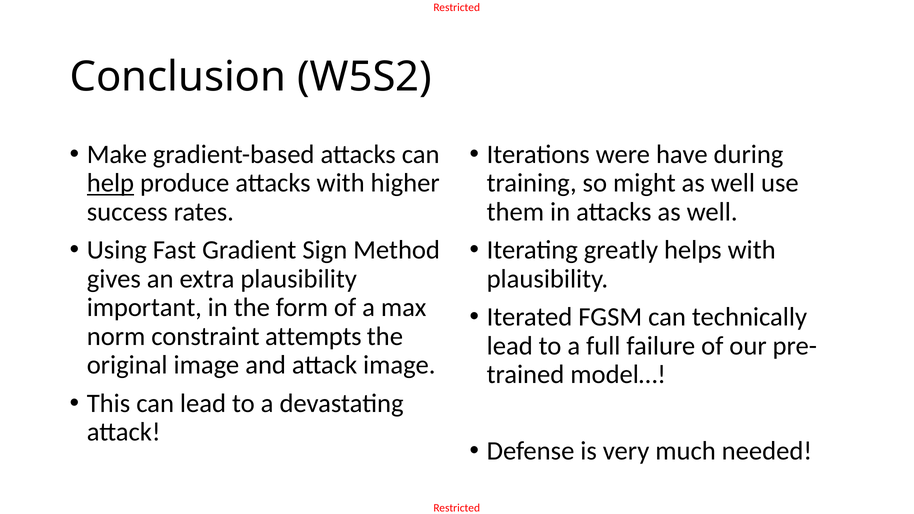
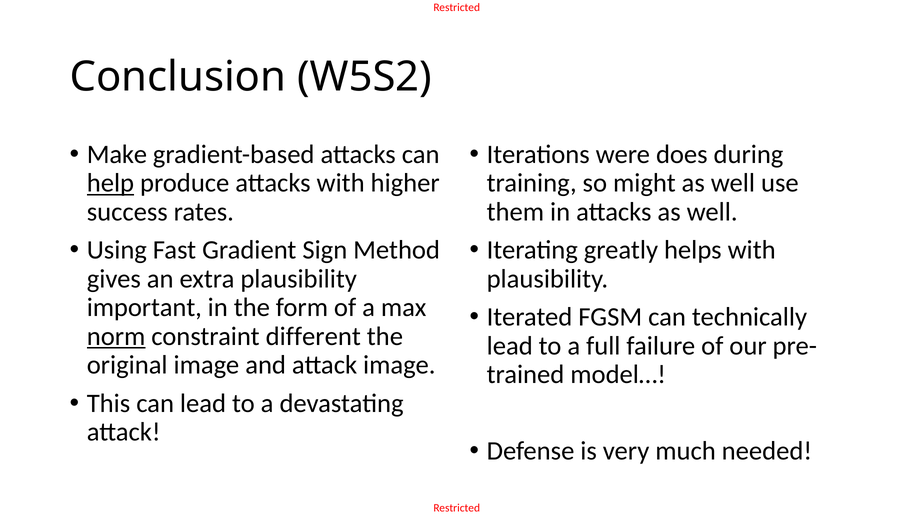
have: have -> does
norm underline: none -> present
attempts: attempts -> different
